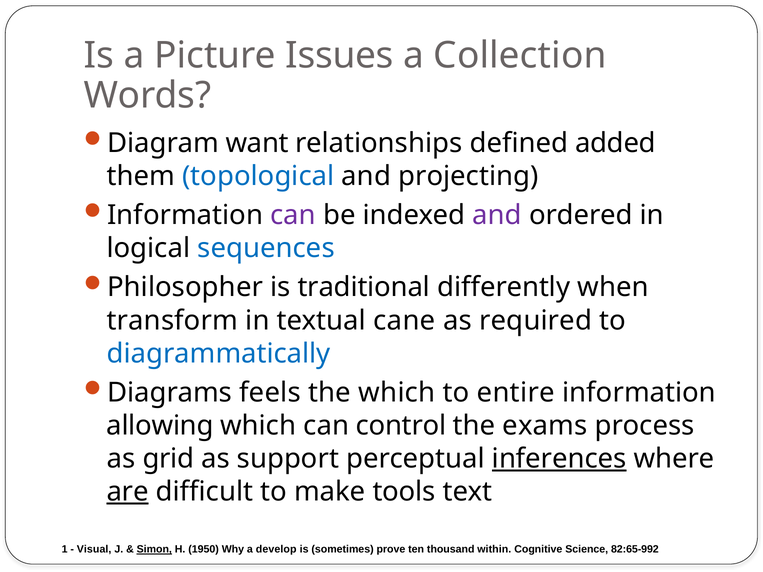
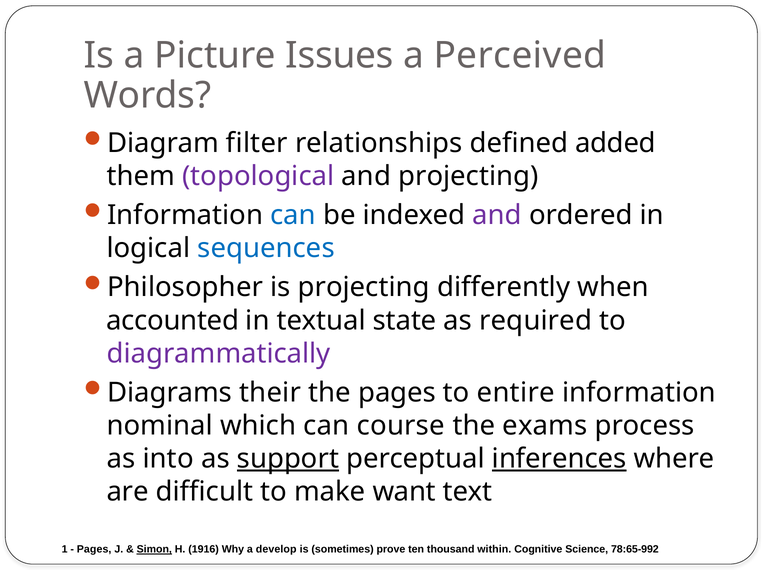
Collection: Collection -> Perceived
want: want -> filter
topological colour: blue -> purple
can at (293, 215) colour: purple -> blue
is traditional: traditional -> projecting
transform: transform -> accounted
cane: cane -> state
diagrammatically colour: blue -> purple
feels: feels -> their
the which: which -> pages
allowing: allowing -> nominal
control: control -> course
grid: grid -> into
support underline: none -> present
are underline: present -> none
tools: tools -> want
Visual at (94, 550): Visual -> Pages
1950: 1950 -> 1916
82:65-992: 82:65-992 -> 78:65-992
